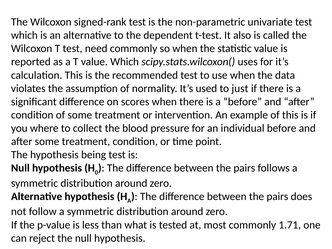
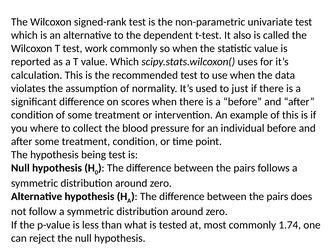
need: need -> work
1.71: 1.71 -> 1.74
